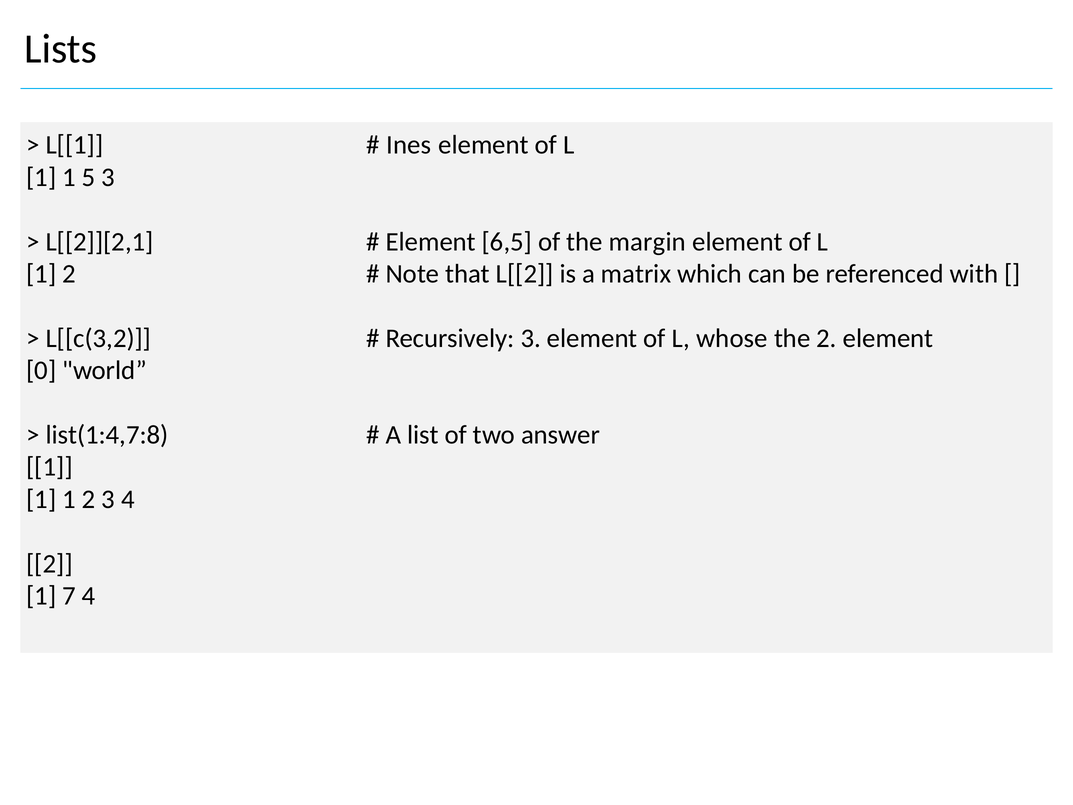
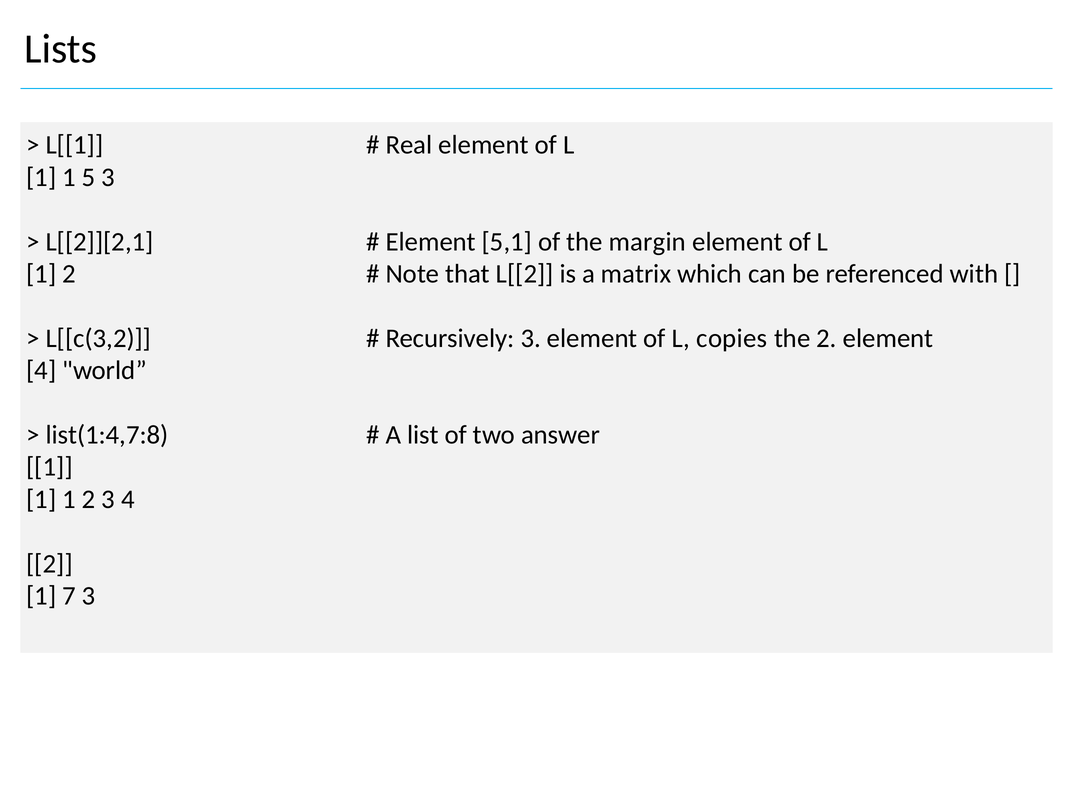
Ines: Ines -> Real
6,5: 6,5 -> 5,1
whose: whose -> copies
0 at (41, 370): 0 -> 4
7 4: 4 -> 3
